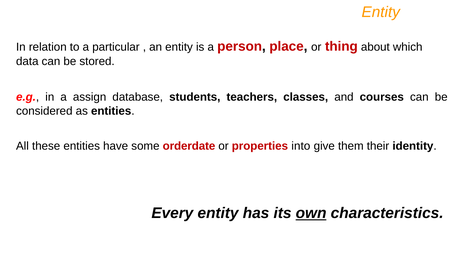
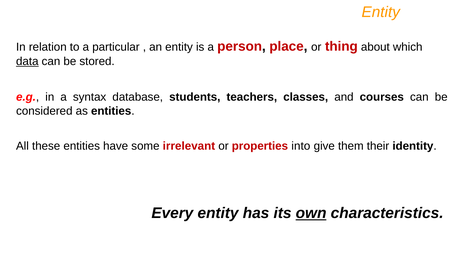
data underline: none -> present
assign: assign -> syntax
orderdate: orderdate -> irrelevant
